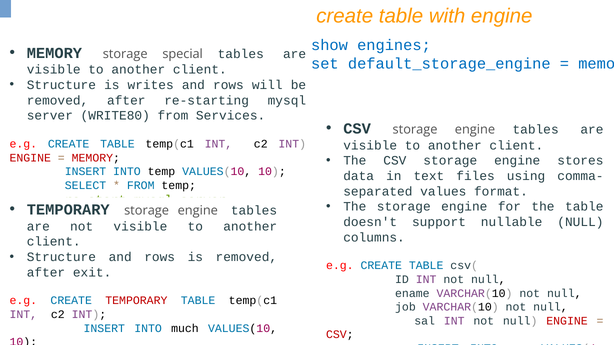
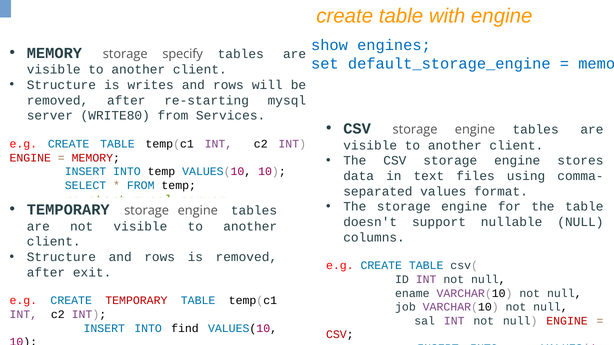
special: special -> specify
much: much -> find
